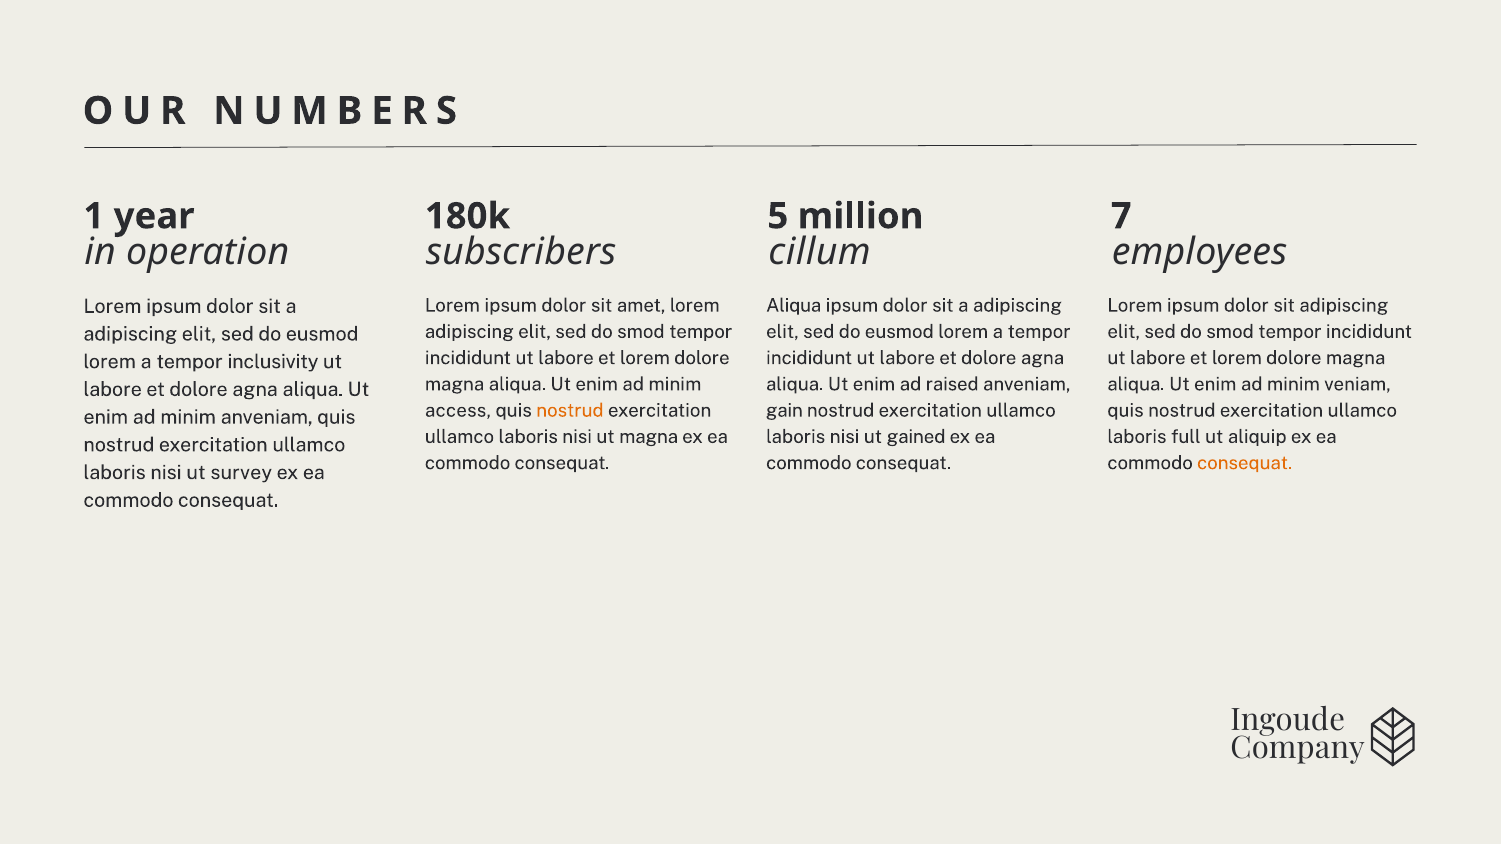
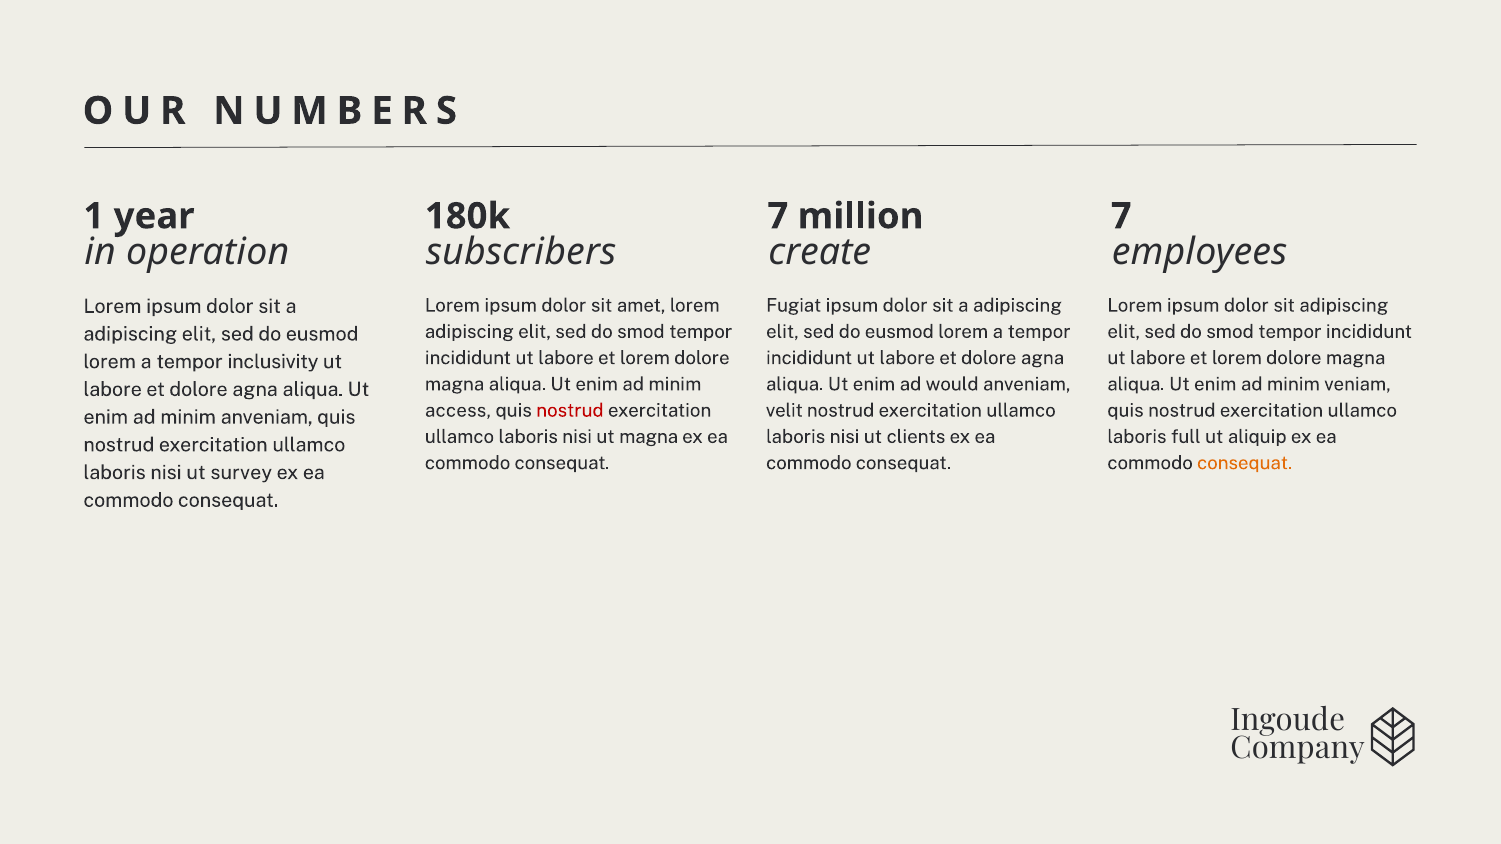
180k 5: 5 -> 7
cillum: cillum -> create
Aliqua at (794, 306): Aliqua -> Fugiat
raised: raised -> would
nostrud at (570, 411) colour: orange -> red
gain: gain -> velit
gained: gained -> clients
